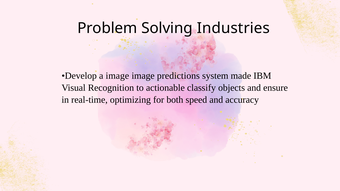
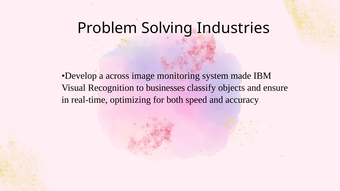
a image: image -> across
predictions: predictions -> monitoring
actionable: actionable -> businesses
